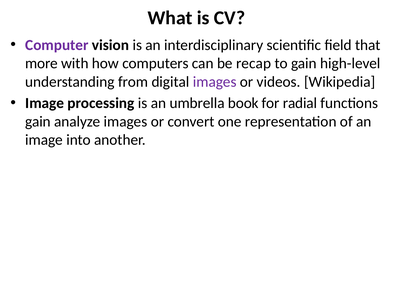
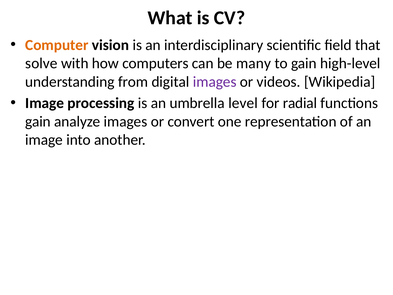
Computer colour: purple -> orange
more: more -> solve
recap: recap -> many
book: book -> level
